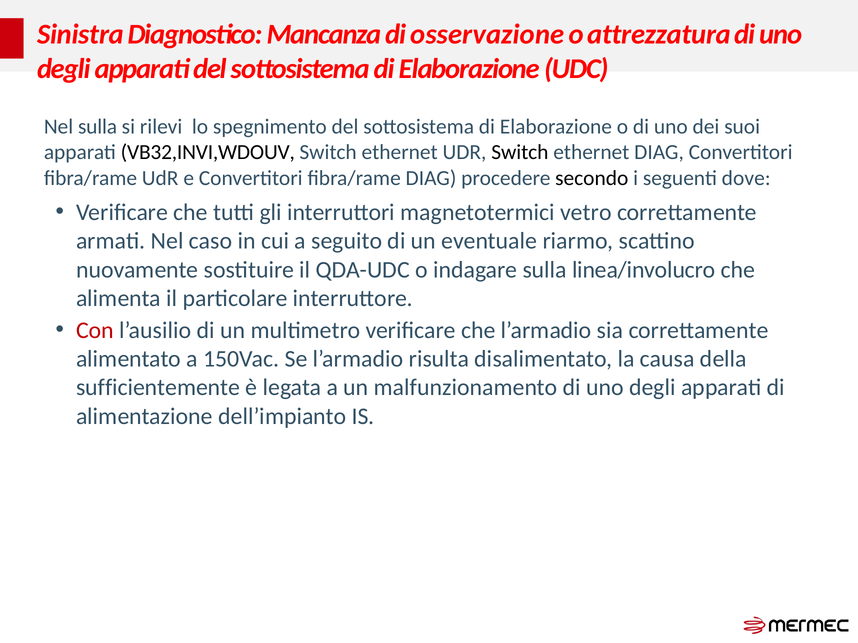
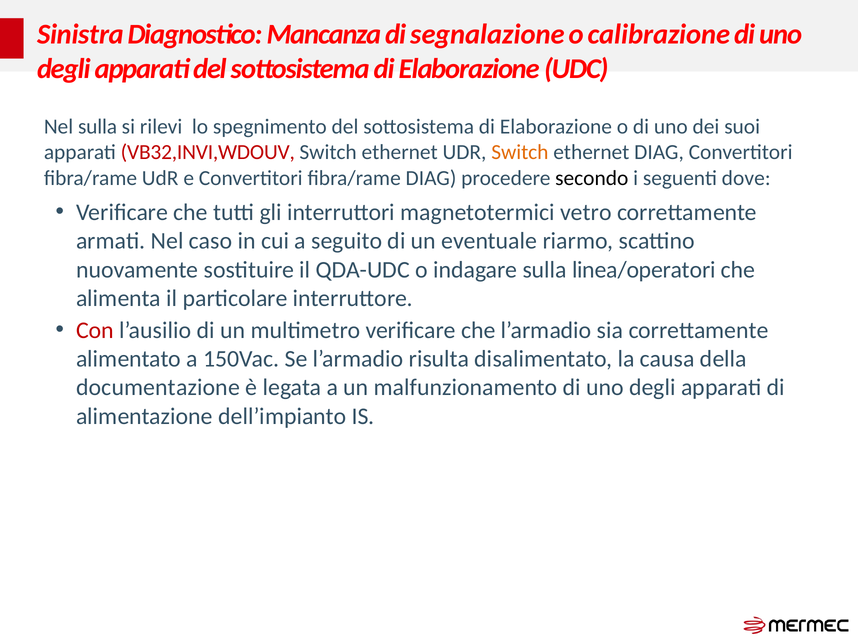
osservazione: osservazione -> segnalazione
attrezzatura: attrezzatura -> calibrazione
VB32,INVI,WDOUV colour: black -> red
Switch at (520, 152) colour: black -> orange
linea/involucro: linea/involucro -> linea/operatori
sufficientemente: sufficientemente -> documentazione
